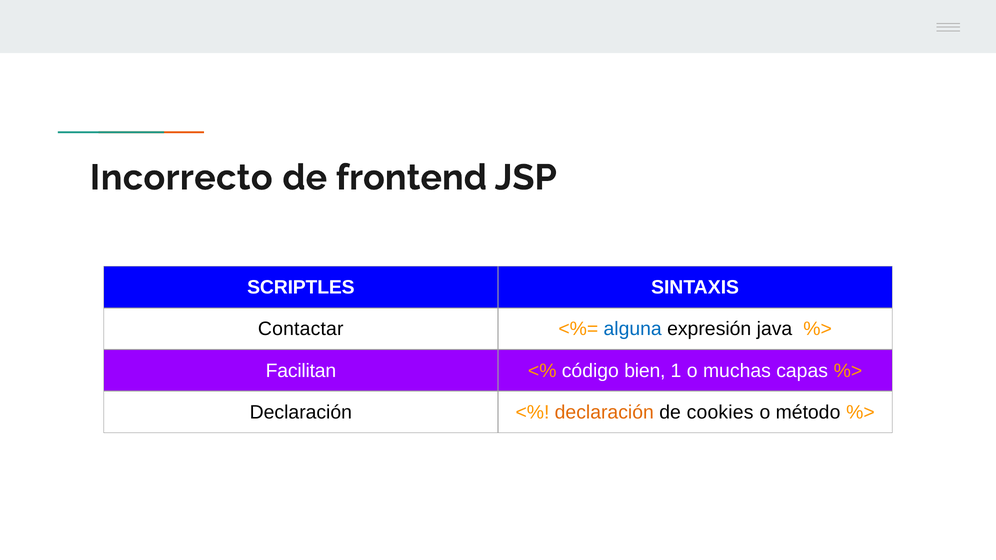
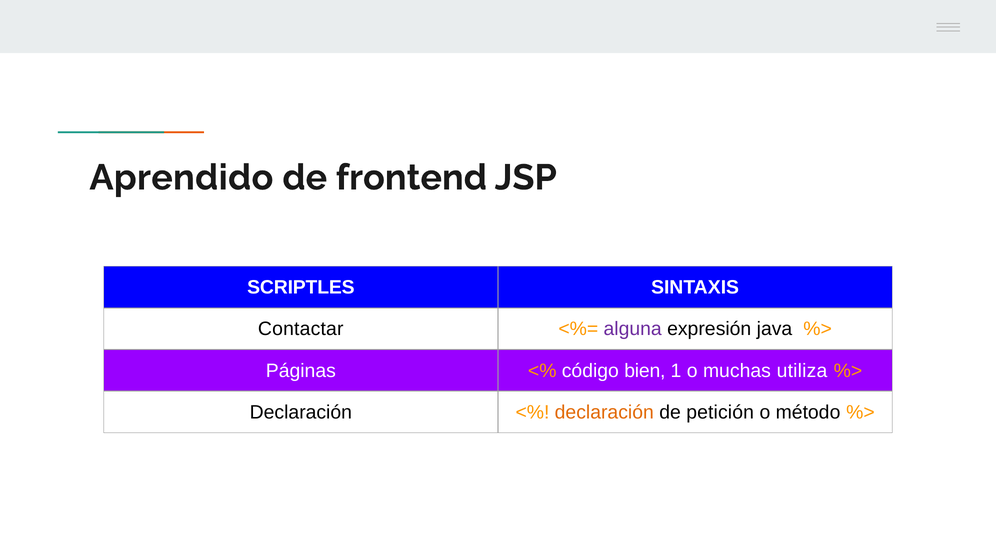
Incorrecto: Incorrecto -> Aprendido
alguna colour: blue -> purple
Facilitan: Facilitan -> Páginas
capas: capas -> utiliza
cookies: cookies -> petición
